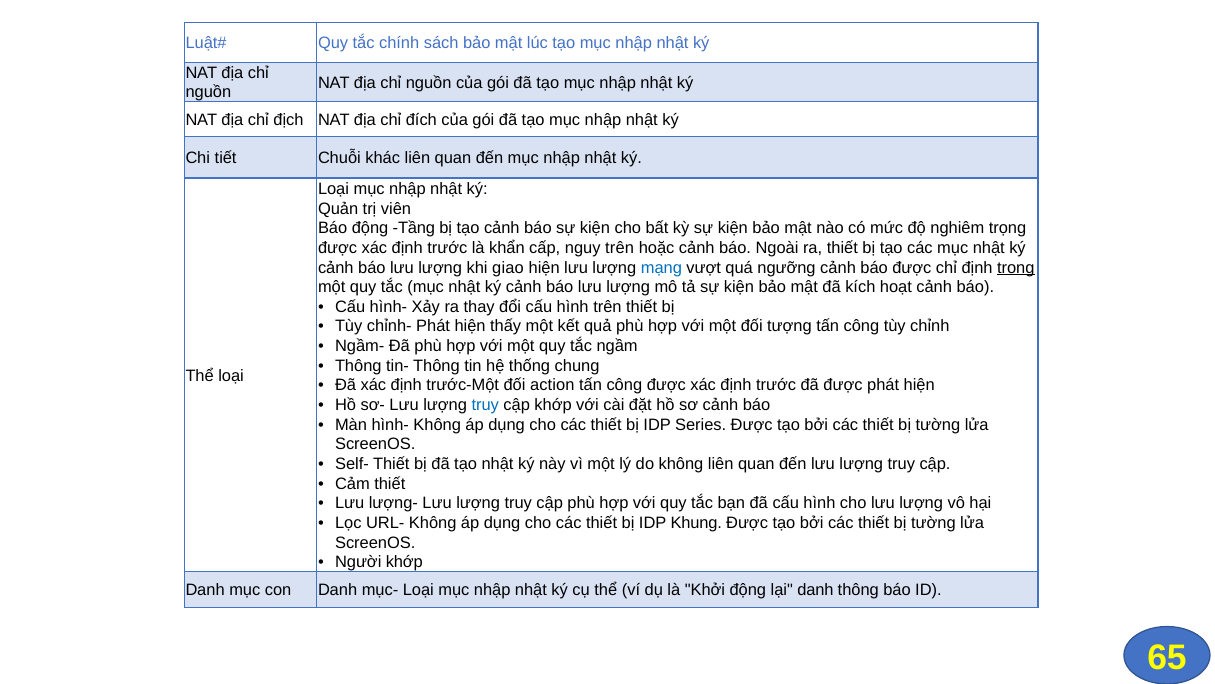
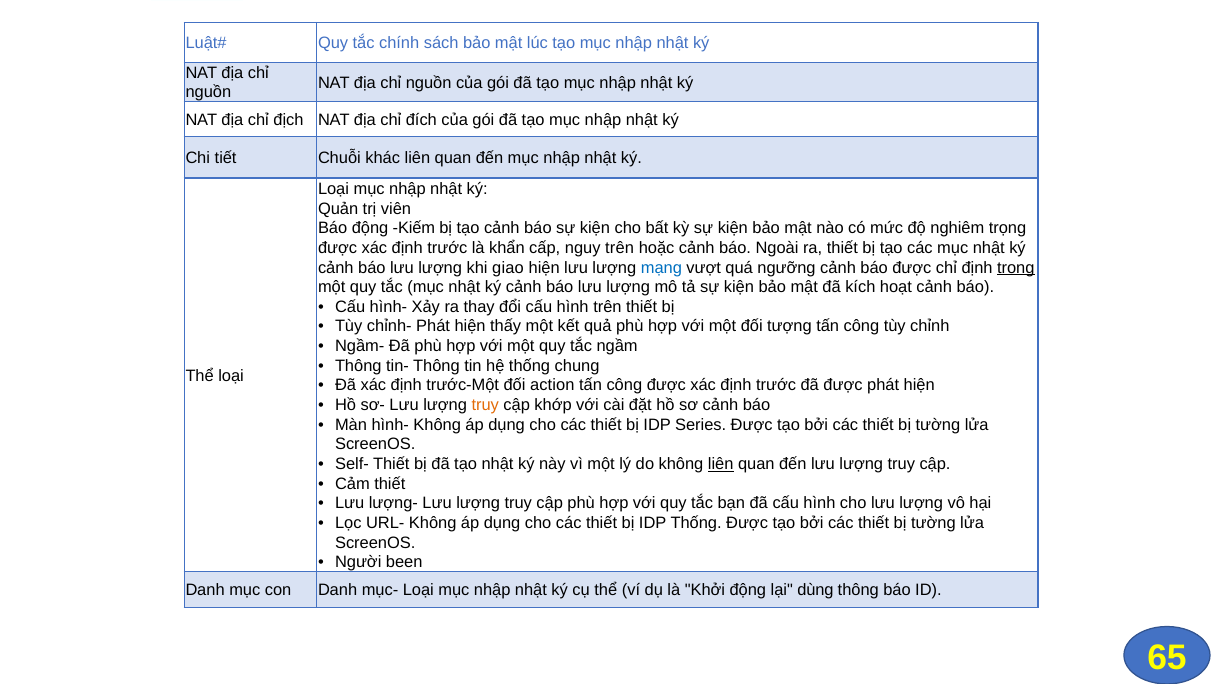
Tầng: Tầng -> Kiếm
truy at (485, 405) colour: blue -> orange
liên at (721, 464) underline: none -> present
IDP Khung: Khung -> Thống
Người khớp: khớp -> been
lại danh: danh -> dùng
